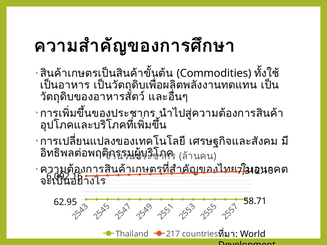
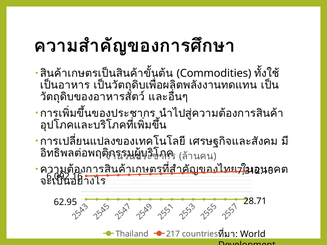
58.71: 58.71 -> 28.71
